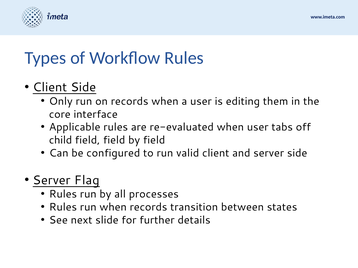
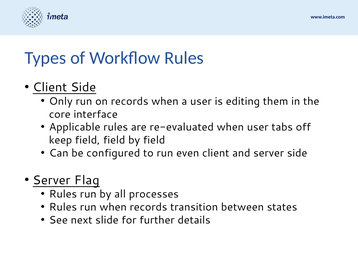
child: child -> keep
valid: valid -> even
